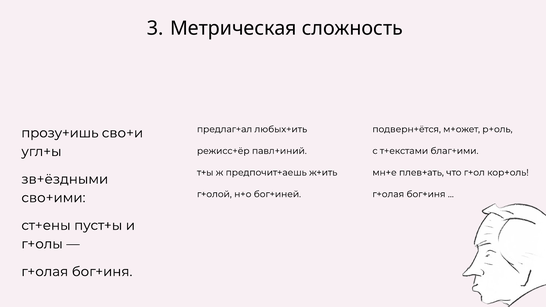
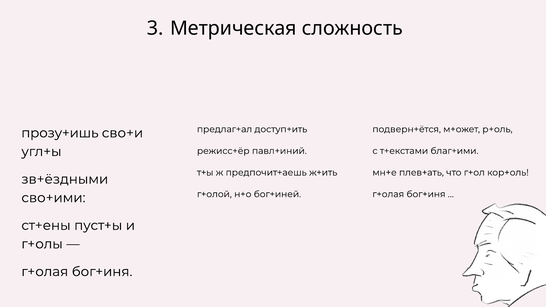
любых+ить: любых+ить -> доступ+ить
